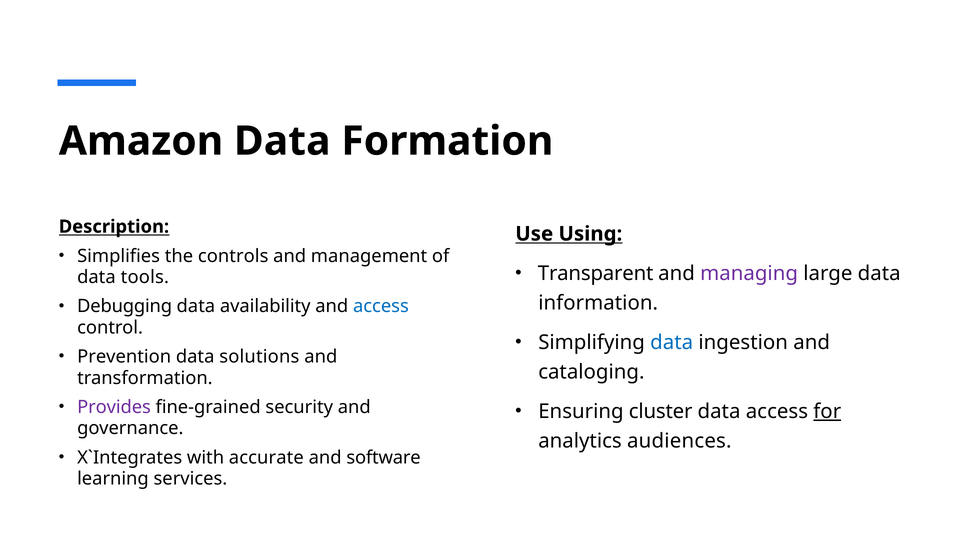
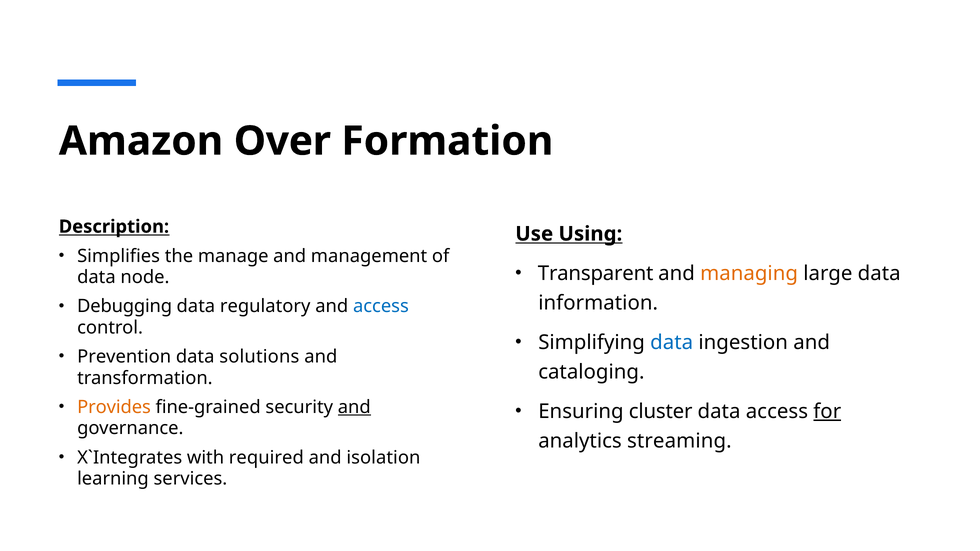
Amazon Data: Data -> Over
controls: controls -> manage
managing colour: purple -> orange
tools: tools -> node
availability: availability -> regulatory
Provides colour: purple -> orange
and at (354, 407) underline: none -> present
audiences: audiences -> streaming
accurate: accurate -> required
software: software -> isolation
